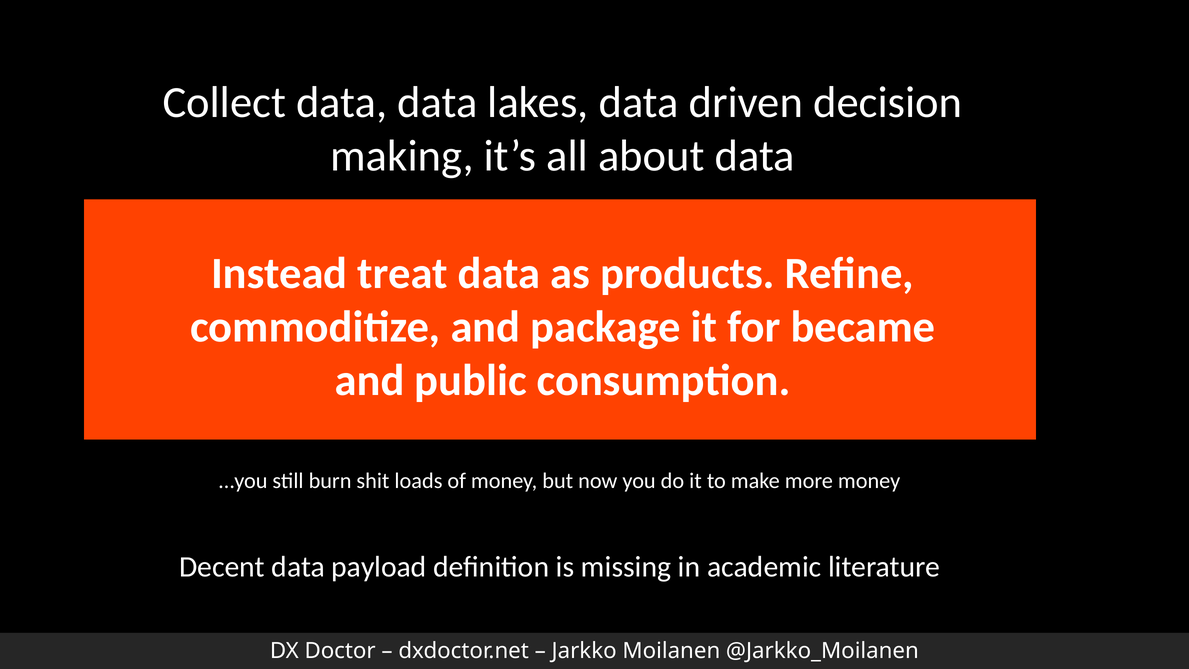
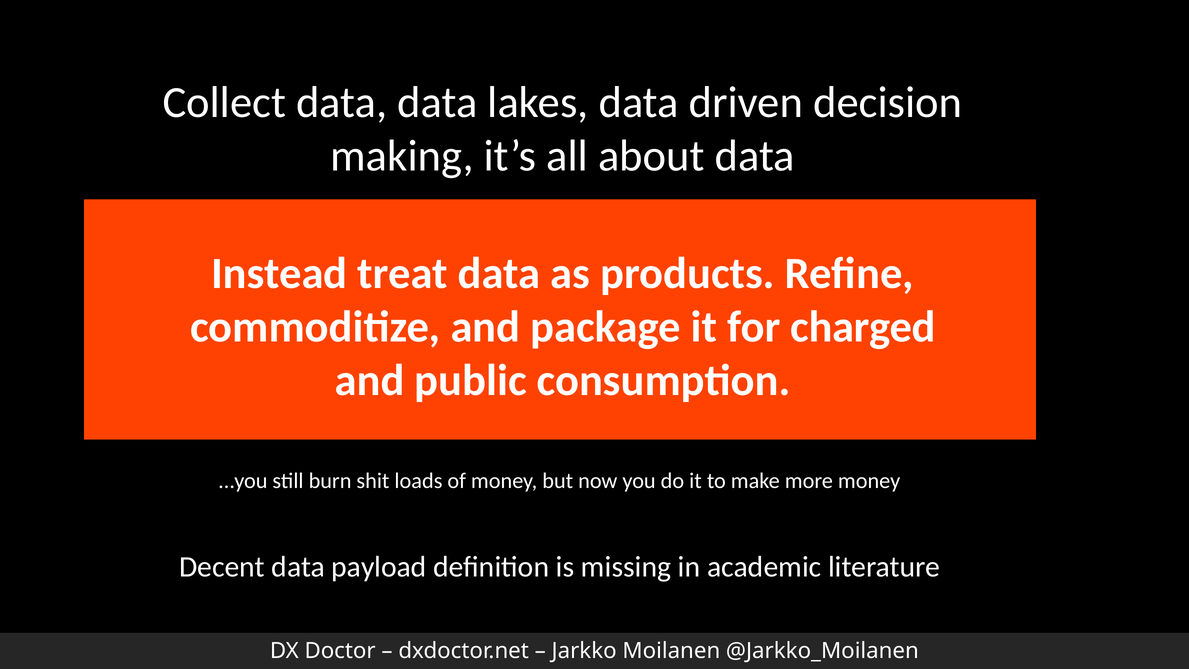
became: became -> charged
